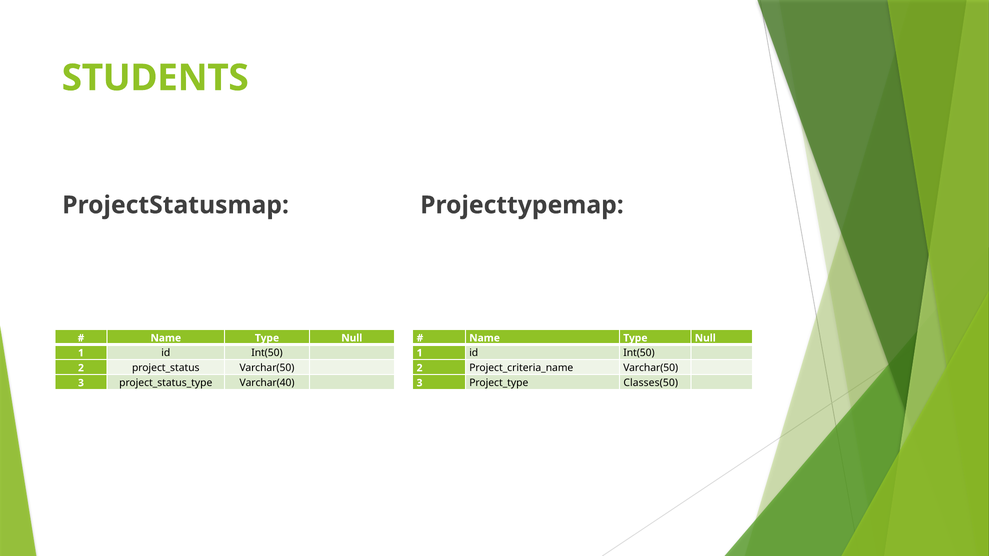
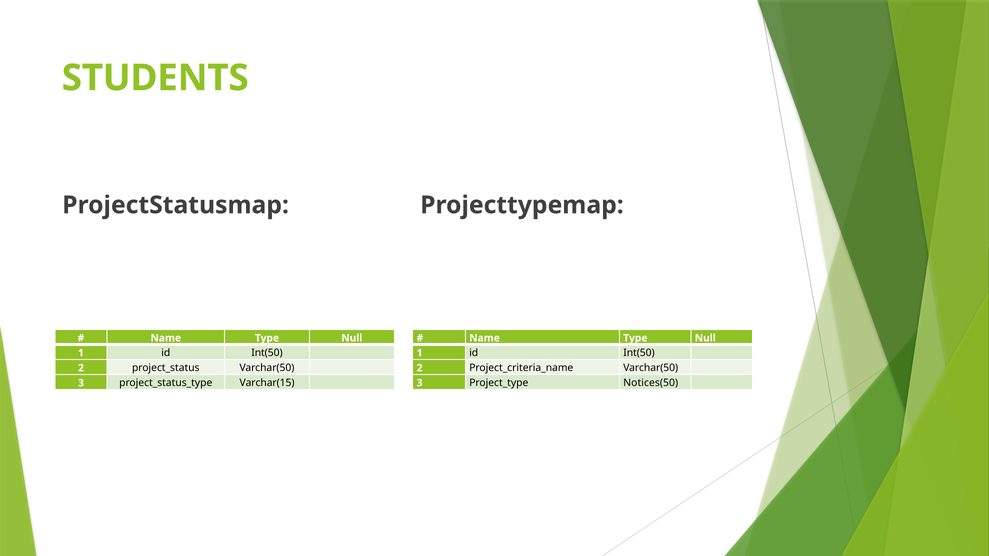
Varchar(40: Varchar(40 -> Varchar(15
Classes(50: Classes(50 -> Notices(50
